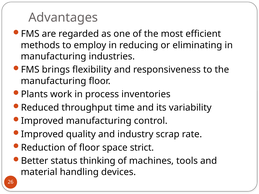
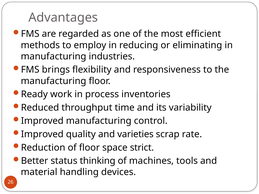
Plants: Plants -> Ready
industry: industry -> varieties
